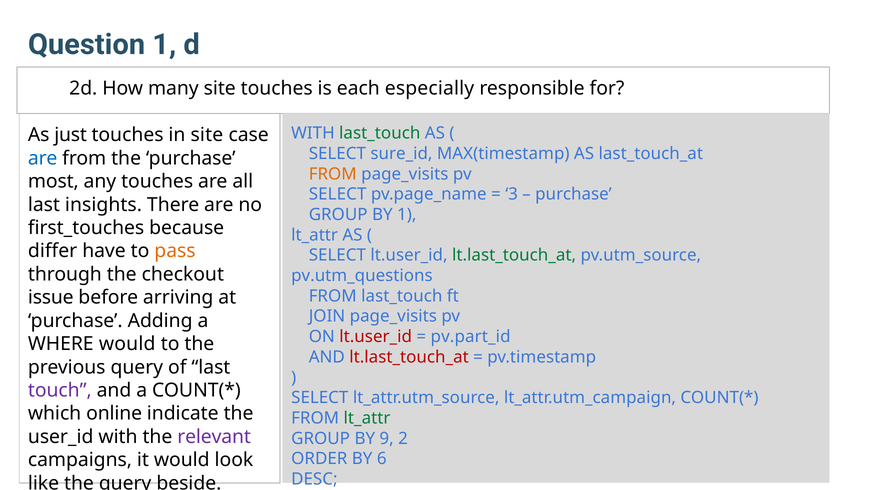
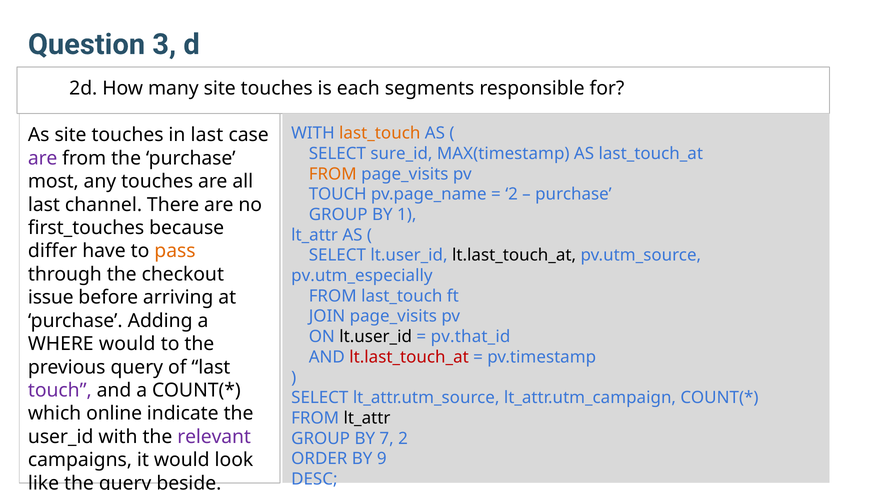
Question 1: 1 -> 3
especially: especially -> segments
last_touch at (380, 134) colour: green -> orange
As just: just -> site
in site: site -> last
are at (43, 158) colour: blue -> purple
SELECT at (338, 195): SELECT -> TOUCH
3 at (512, 195): 3 -> 2
insights: insights -> channel
lt.last_touch_at at (514, 256) colour: green -> black
pv.utm_questions: pv.utm_questions -> pv.utm_especially
lt.user_id at (376, 337) colour: red -> black
pv.part_id: pv.part_id -> pv.that_id
lt_attr at (367, 419) colour: green -> black
9: 9 -> 7
6: 6 -> 9
